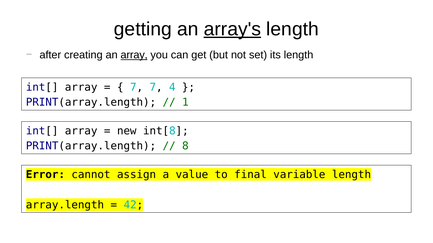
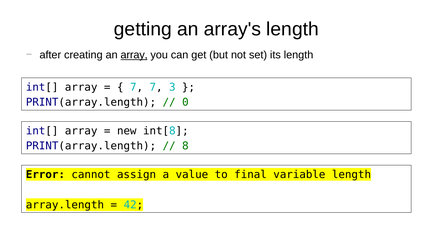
array's underline: present -> none
4: 4 -> 3
1: 1 -> 0
